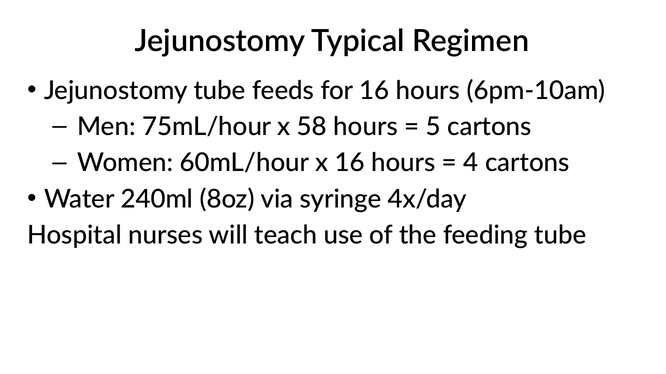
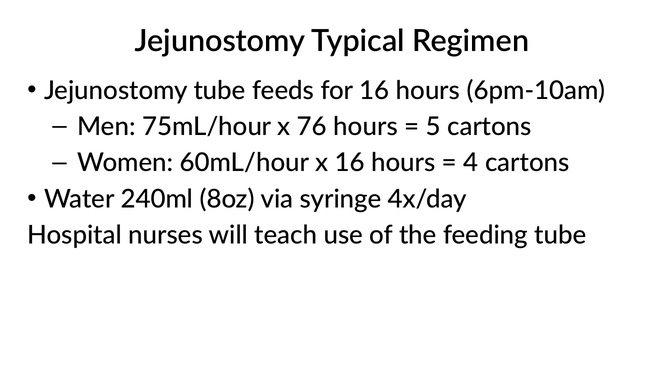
58: 58 -> 76
